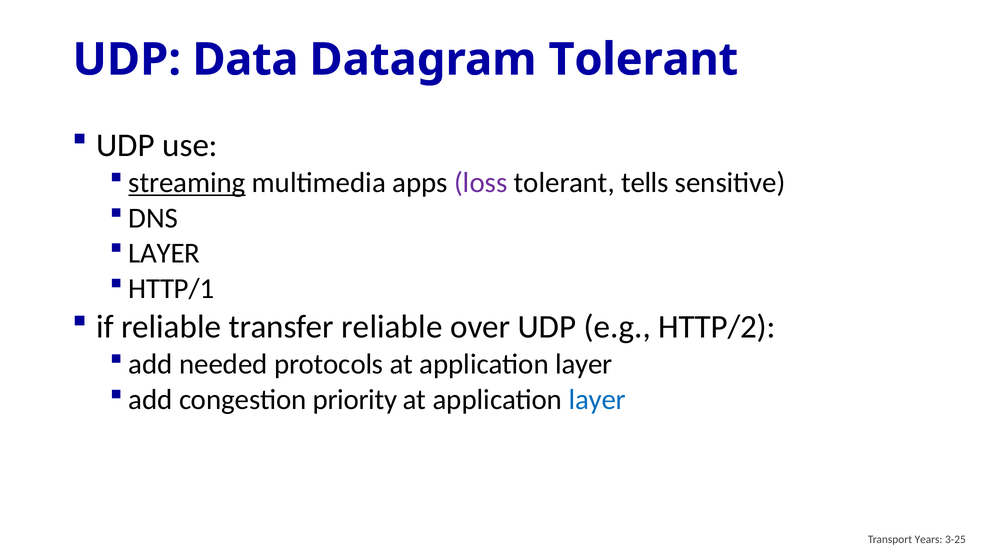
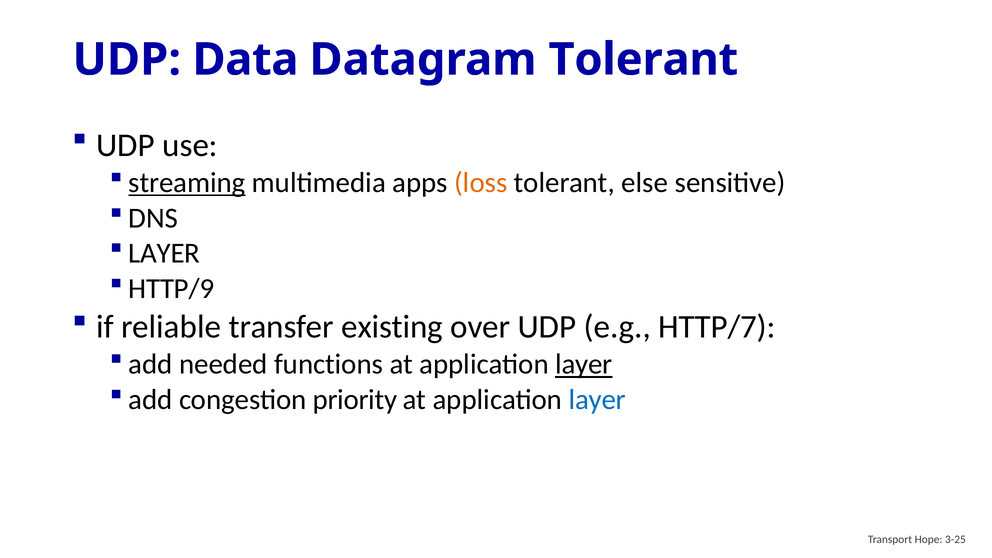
loss colour: purple -> orange
tells: tells -> else
HTTP/1: HTTP/1 -> HTTP/9
transfer reliable: reliable -> existing
HTTP/2: HTTP/2 -> HTTP/7
protocols: protocols -> functions
layer at (584, 364) underline: none -> present
Years: Years -> Hope
